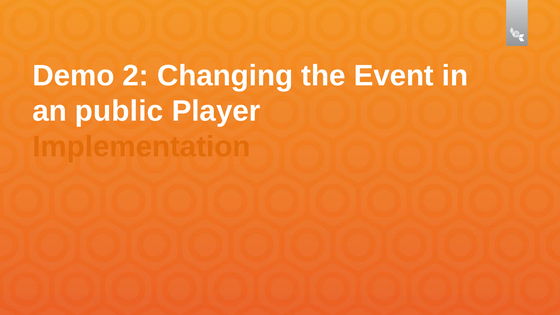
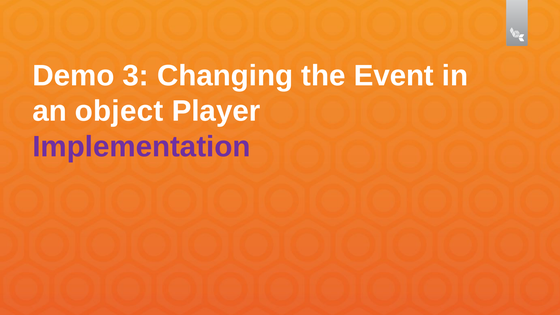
2: 2 -> 3
public: public -> object
Implementation colour: orange -> purple
